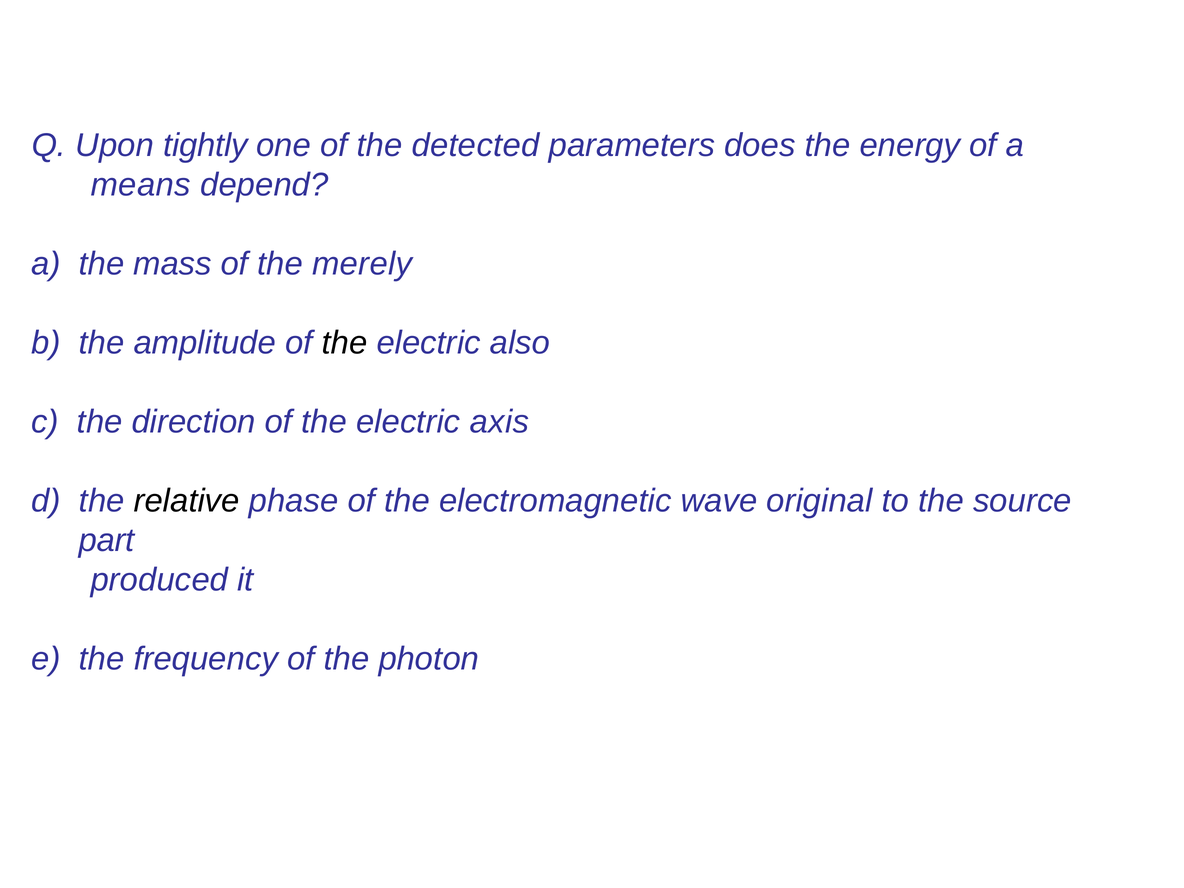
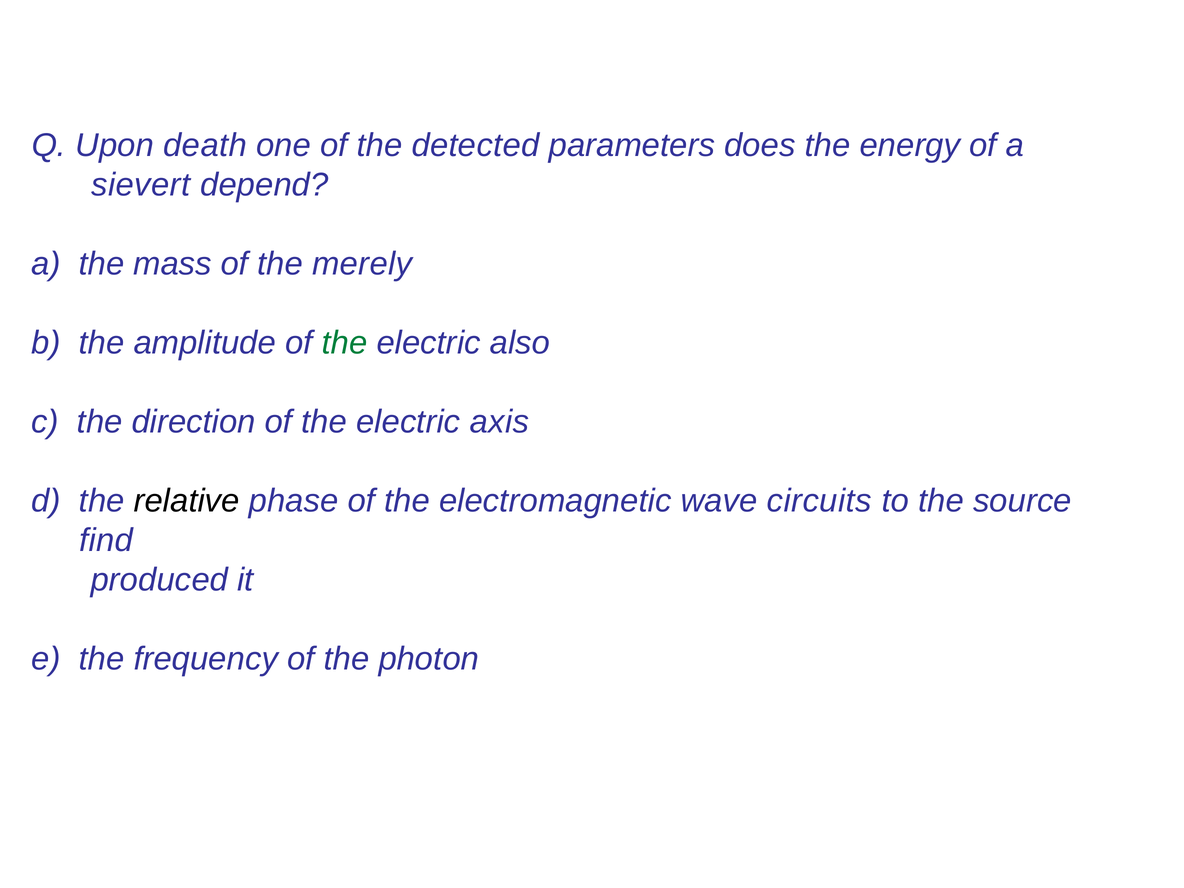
tightly: tightly -> death
means: means -> sievert
the at (345, 343) colour: black -> green
original: original -> circuits
part: part -> find
